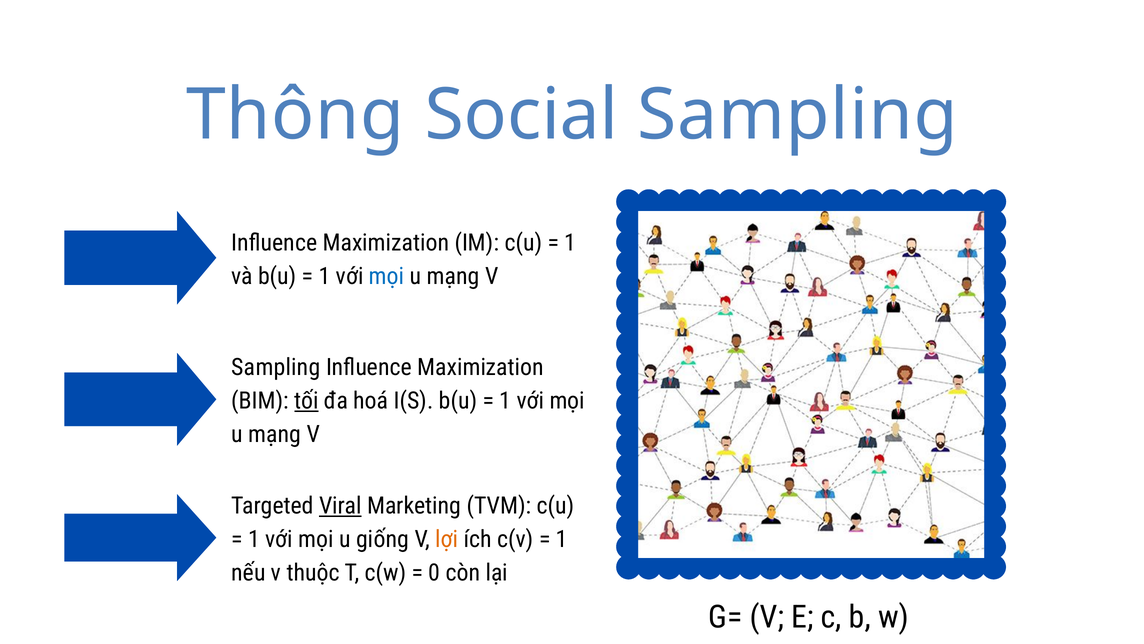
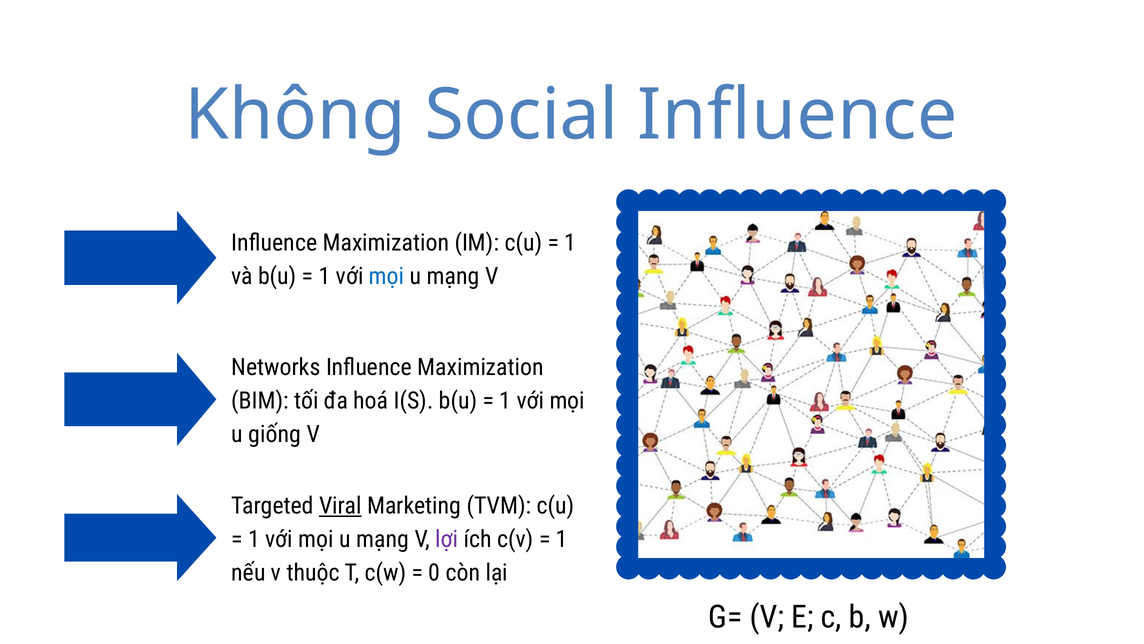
Thông: Thông -> Không
Social Sampling: Sampling -> Influence
Sampling at (276, 367): Sampling -> Networks
tối underline: present -> none
mạng at (275, 434): mạng -> giống
giống at (383, 539): giống -> mạng
lợi colour: orange -> purple
